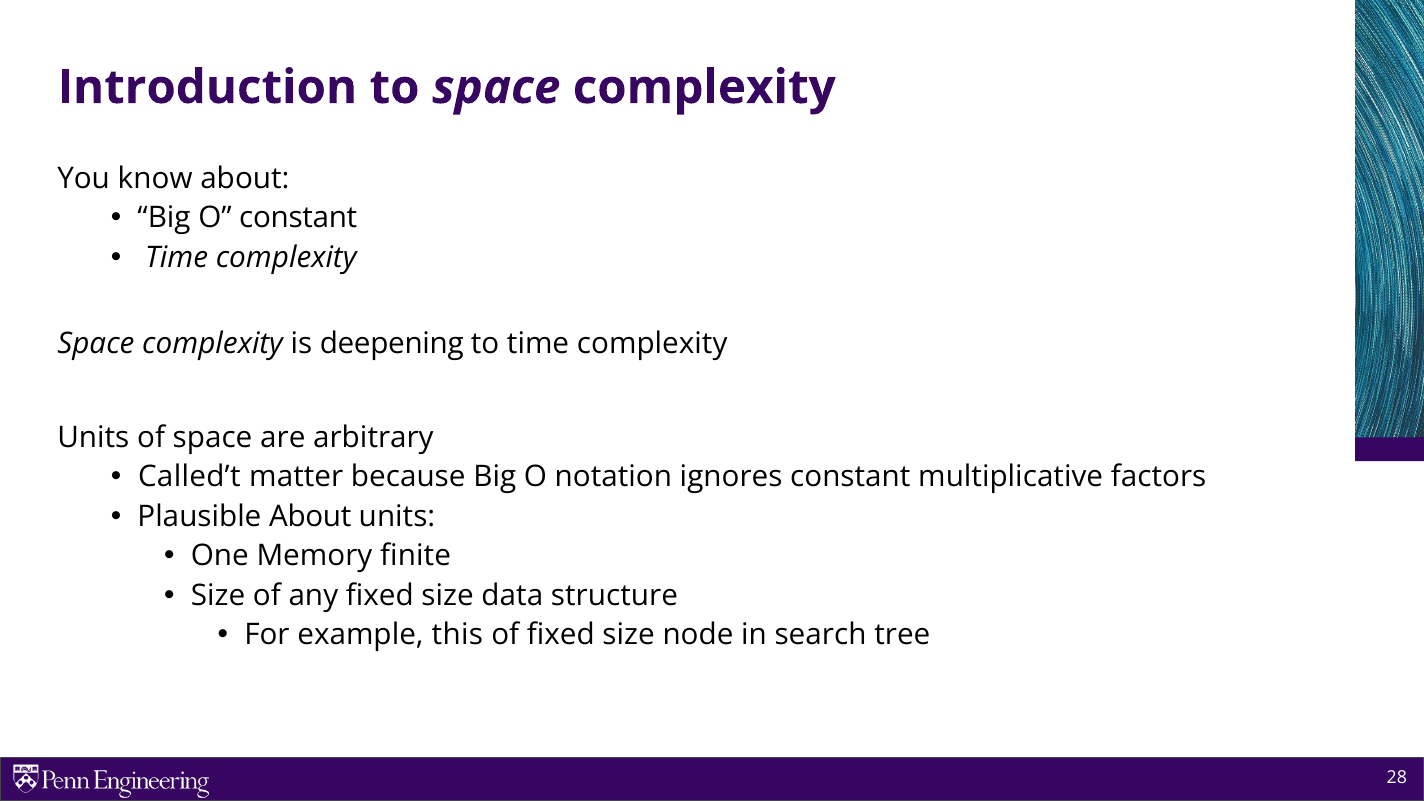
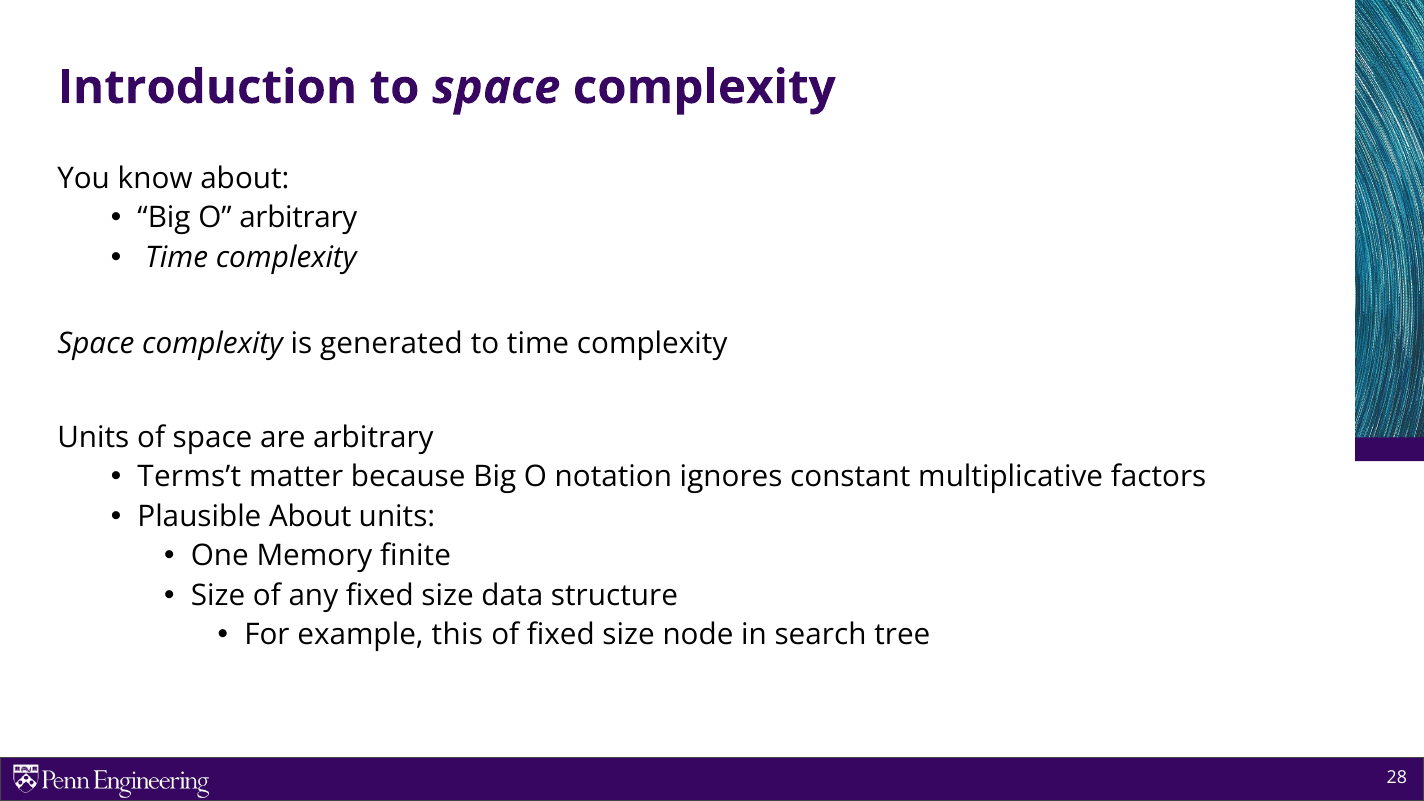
O constant: constant -> arbitrary
deepening: deepening -> generated
Called’t: Called’t -> Terms’t
